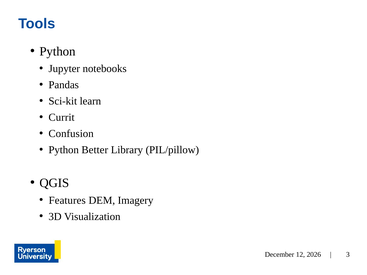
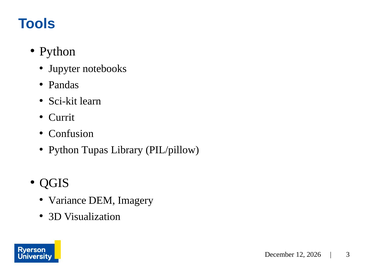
Better: Better -> Tupas
Features: Features -> Variance
